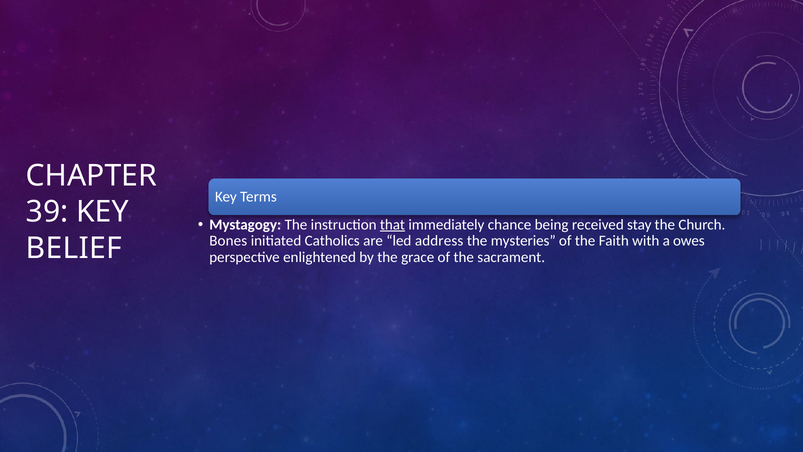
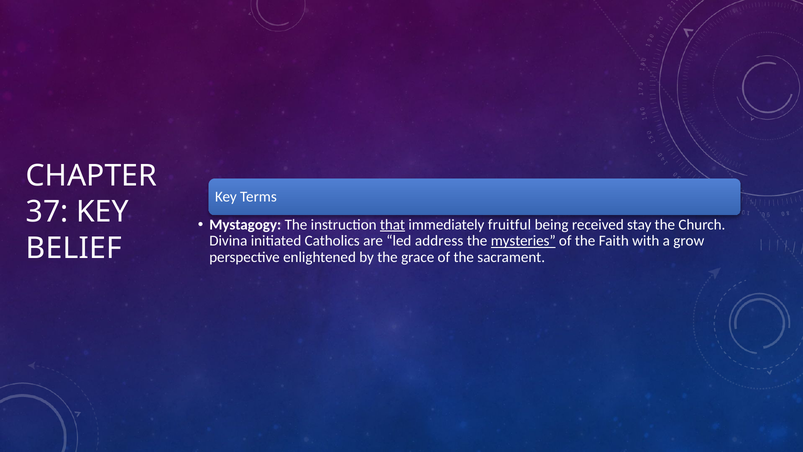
39: 39 -> 37
chance: chance -> fruitful
Bones: Bones -> Divina
mysteries underline: none -> present
owes: owes -> grow
